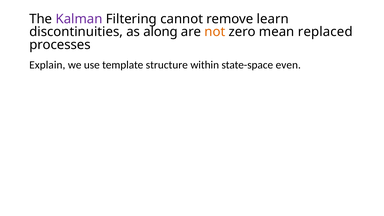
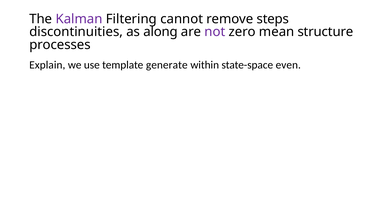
learn: learn -> steps
not colour: orange -> purple
replaced: replaced -> structure
structure: structure -> generate
